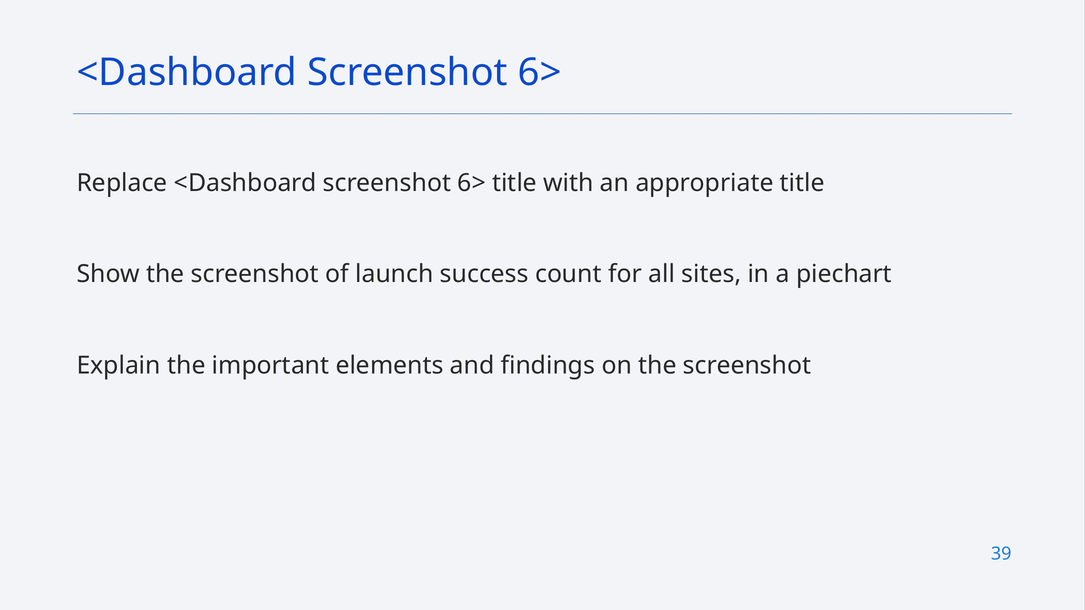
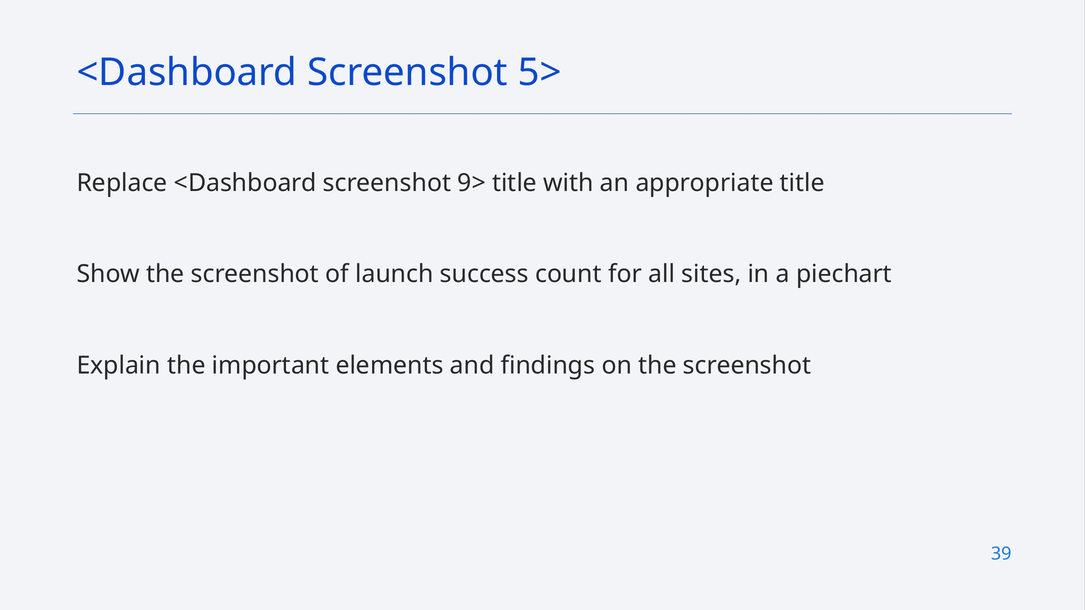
6> at (540, 72): 6> -> 5>
Replace <Dashboard screenshot 6>: 6> -> 9>
